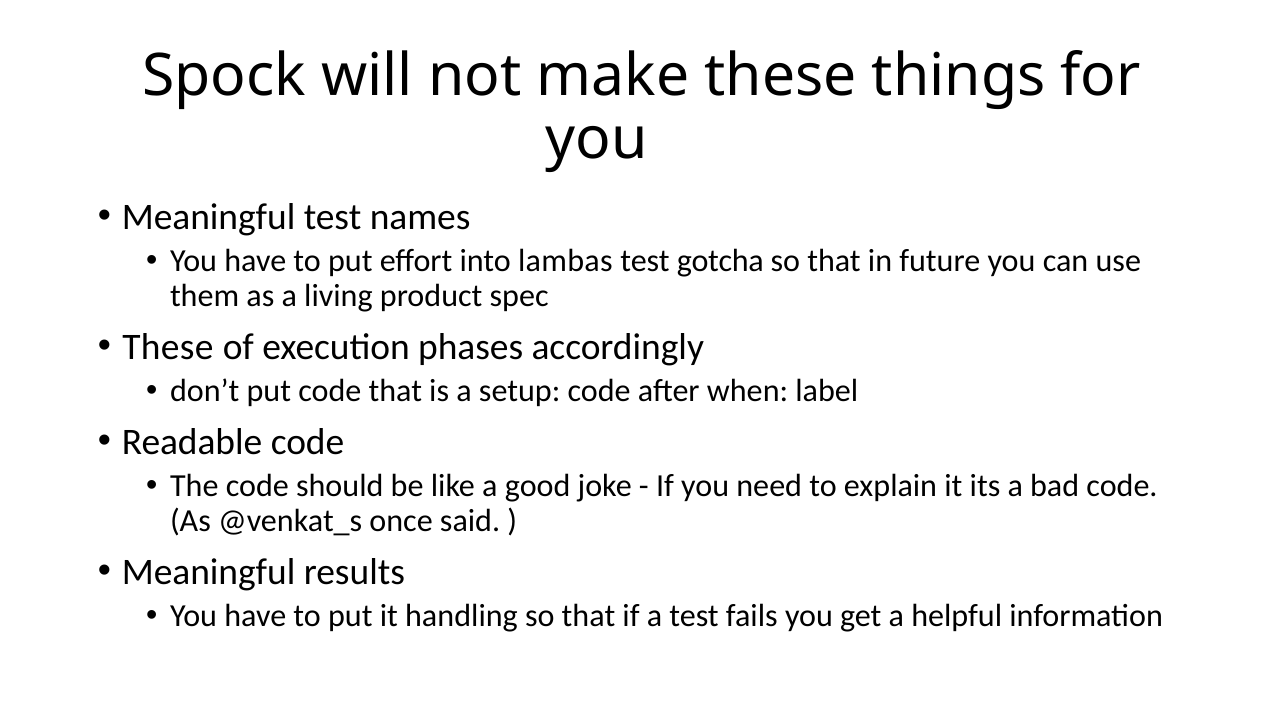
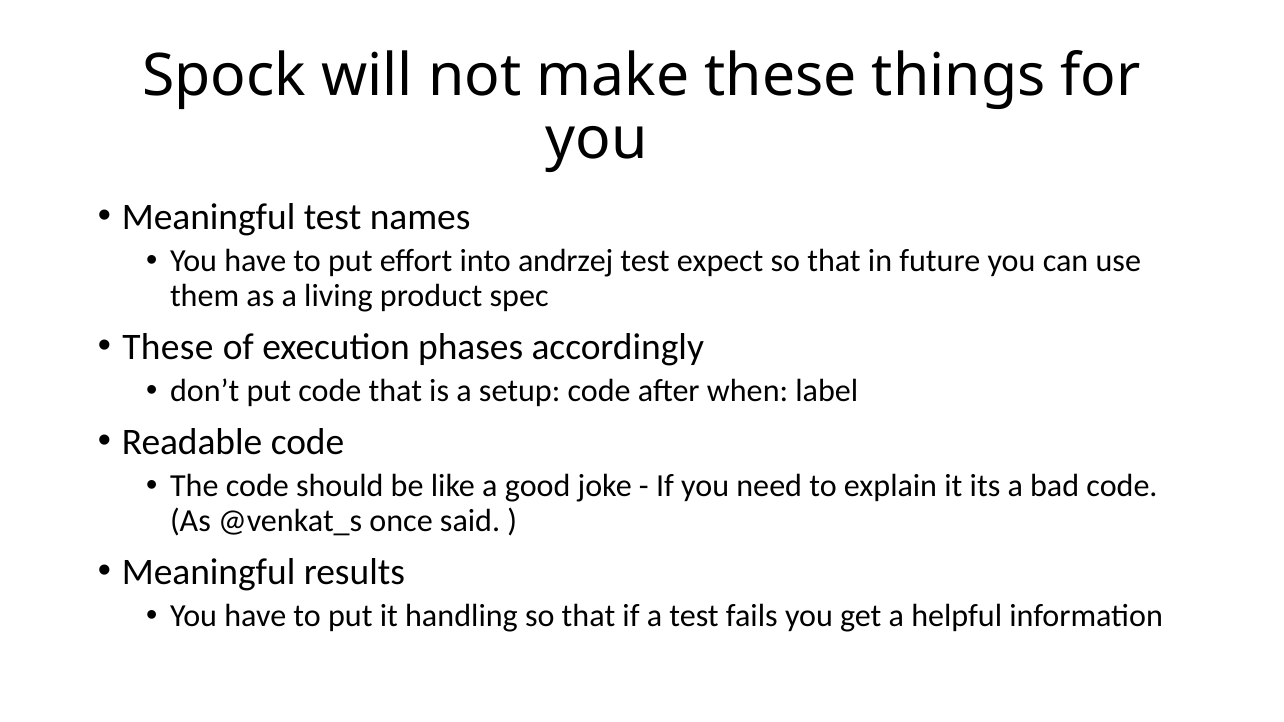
lambas: lambas -> andrzej
gotcha: gotcha -> expect
